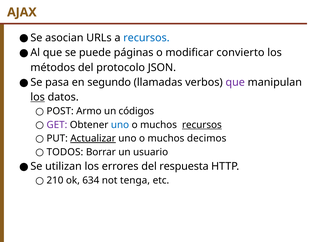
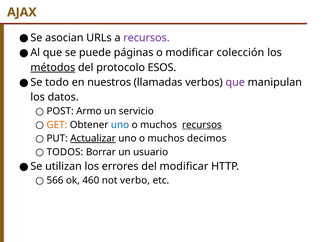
recursos at (146, 38) colour: blue -> purple
convierto: convierto -> colección
métodos underline: none -> present
JSON: JSON -> ESOS
pasa: pasa -> todo
segundo: segundo -> nuestros
los at (38, 97) underline: present -> none
códigos: códigos -> servicio
GET colour: purple -> orange
del respuesta: respuesta -> modificar
210: 210 -> 566
634: 634 -> 460
tenga: tenga -> verbo
